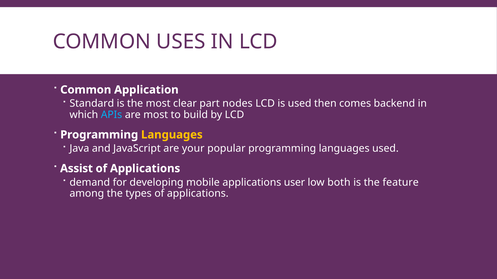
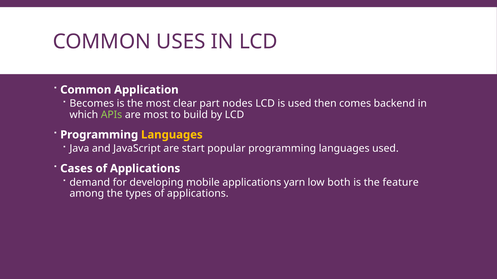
Standard: Standard -> Becomes
APIs colour: light blue -> light green
your: your -> start
Assist: Assist -> Cases
user: user -> yarn
